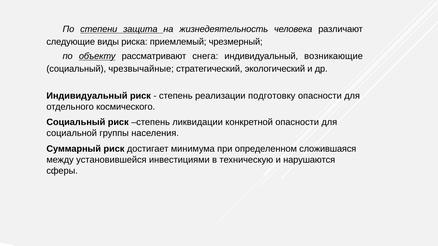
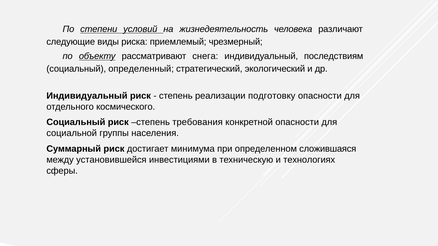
защита: защита -> условий
возникающие: возникающие -> последствиям
чрезвычайные: чрезвычайные -> определенный
ликвидации: ликвидации -> требования
нарушаются: нарушаются -> технологиях
